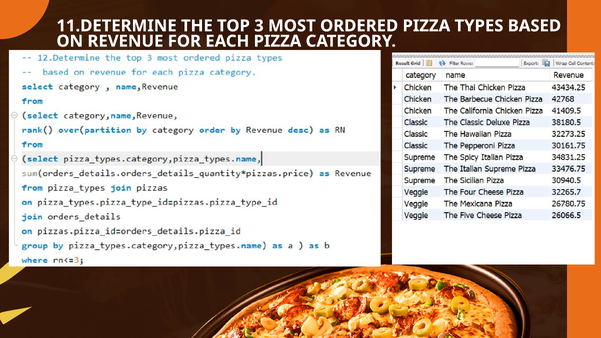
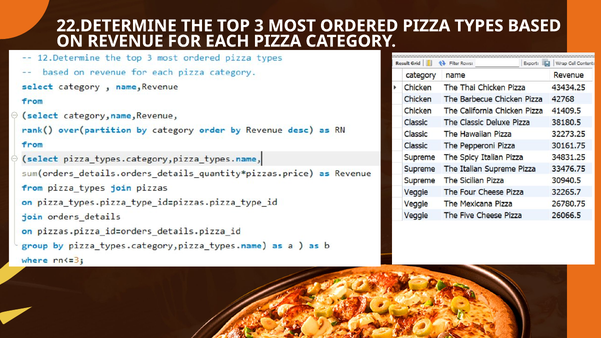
11.DETERMINE: 11.DETERMINE -> 22.DETERMINE
